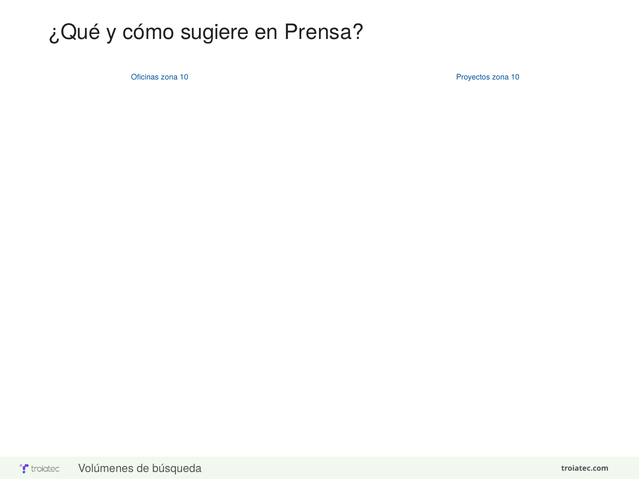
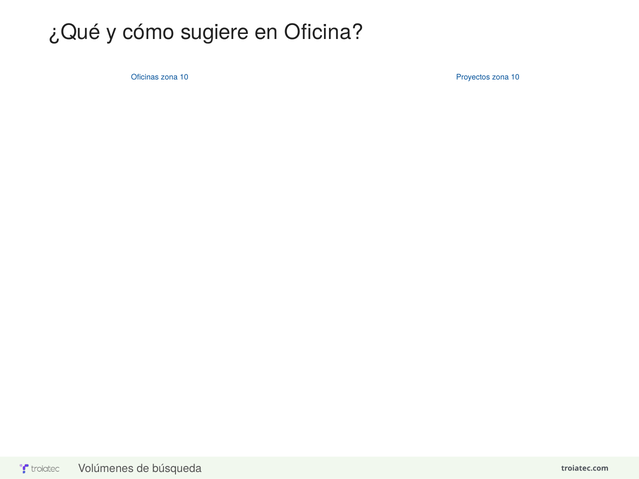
Prensa: Prensa -> Oficina
